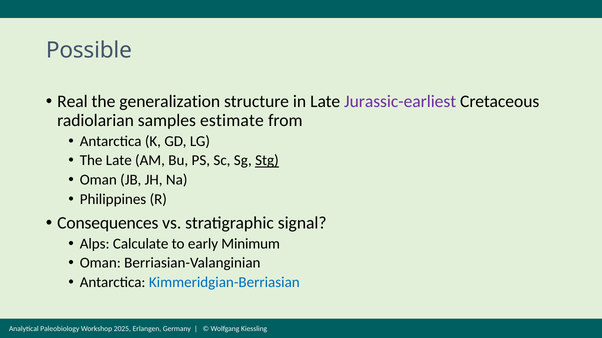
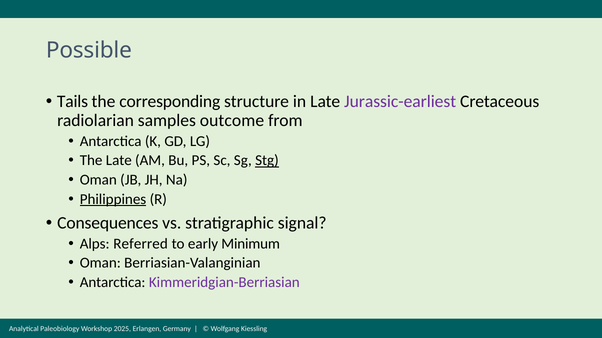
Real: Real -> Tails
generalization: generalization -> corresponding
estimate: estimate -> outcome
Philippines underline: none -> present
Calculate: Calculate -> Referred
Kimmeridgian-Berriasian colour: blue -> purple
